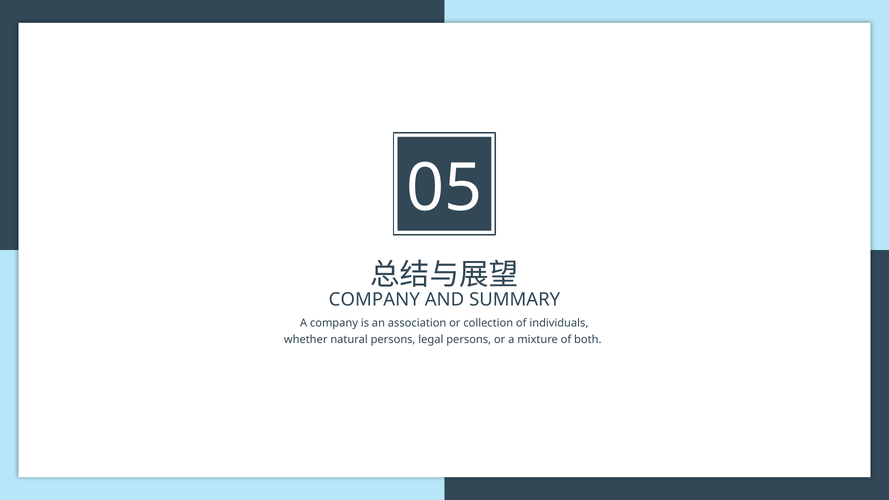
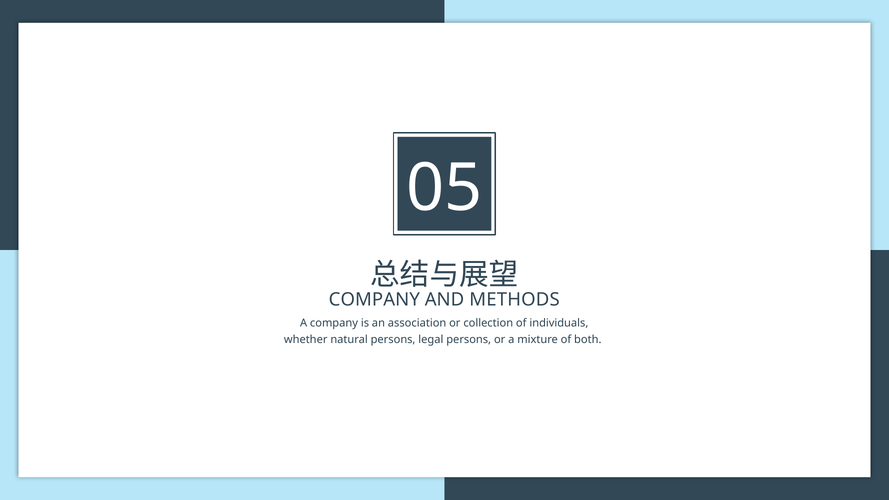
SUMMARY: SUMMARY -> METHODS
